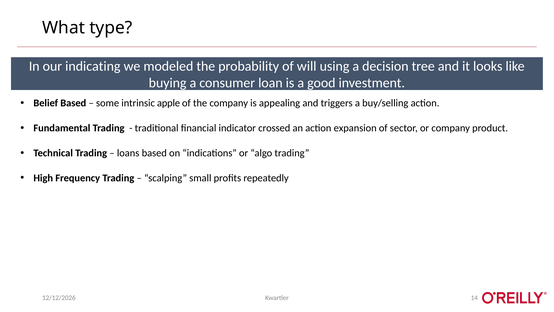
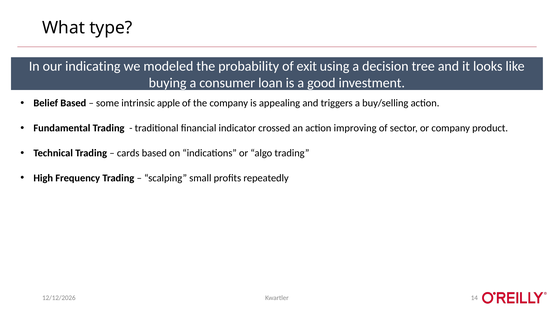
will: will -> exit
expansion: expansion -> improving
loans: loans -> cards
